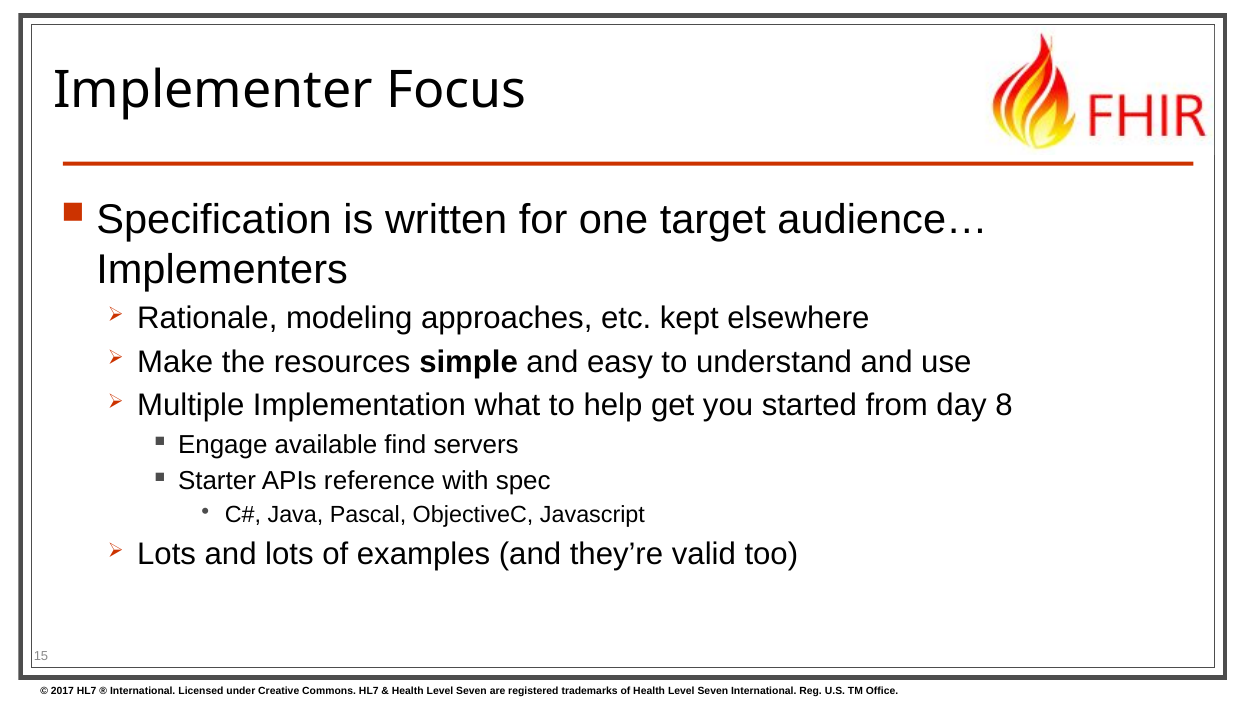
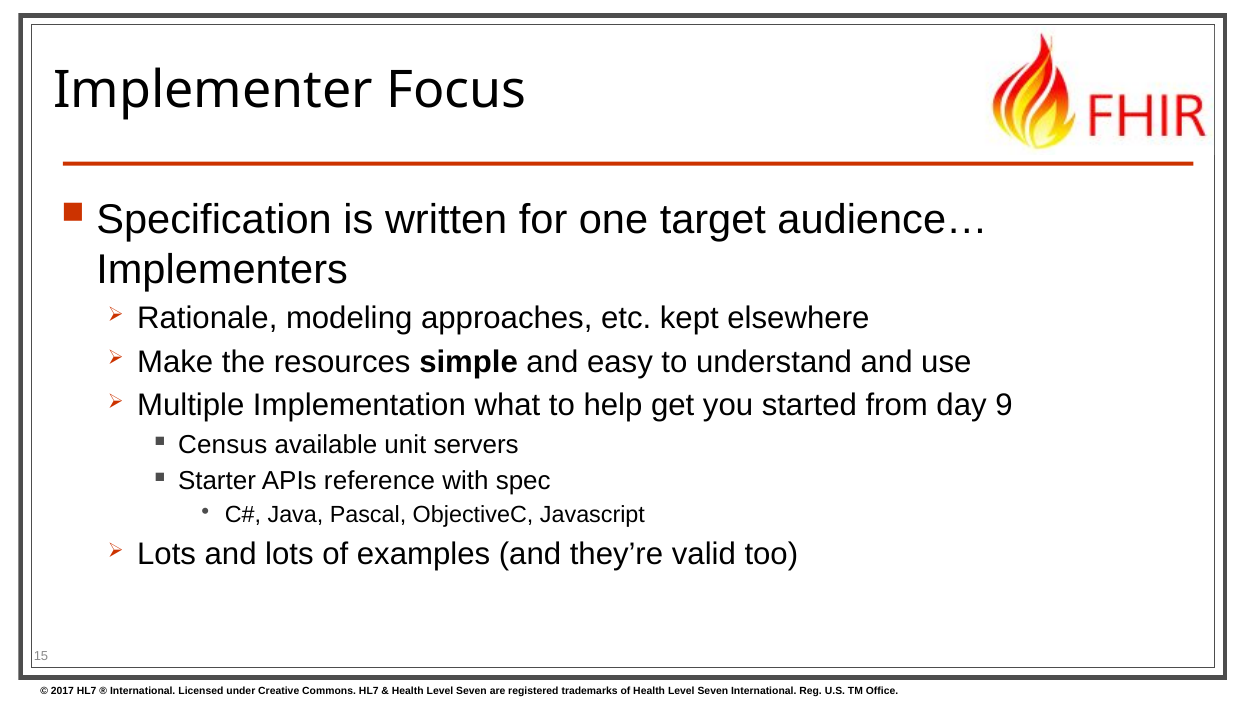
8: 8 -> 9
Engage: Engage -> Census
find: find -> unit
